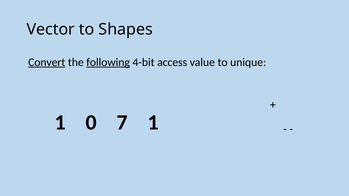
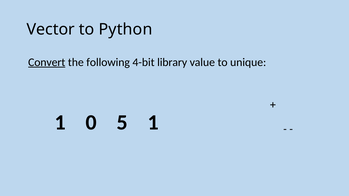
Shapes: Shapes -> Python
following underline: present -> none
access: access -> library
7: 7 -> 5
